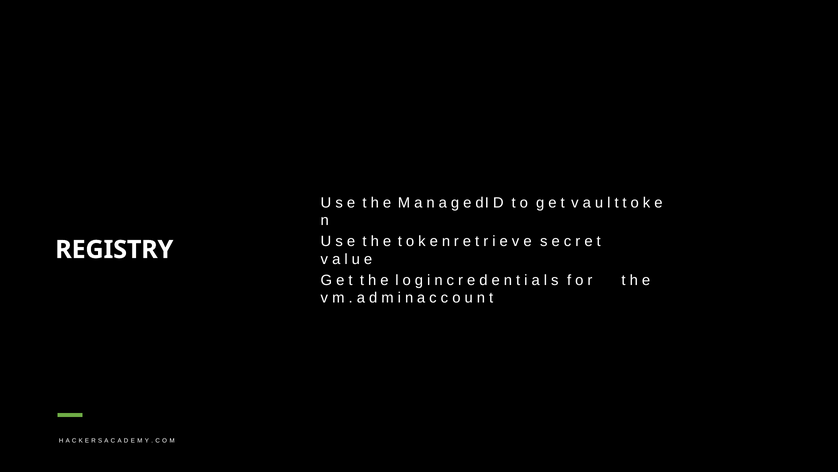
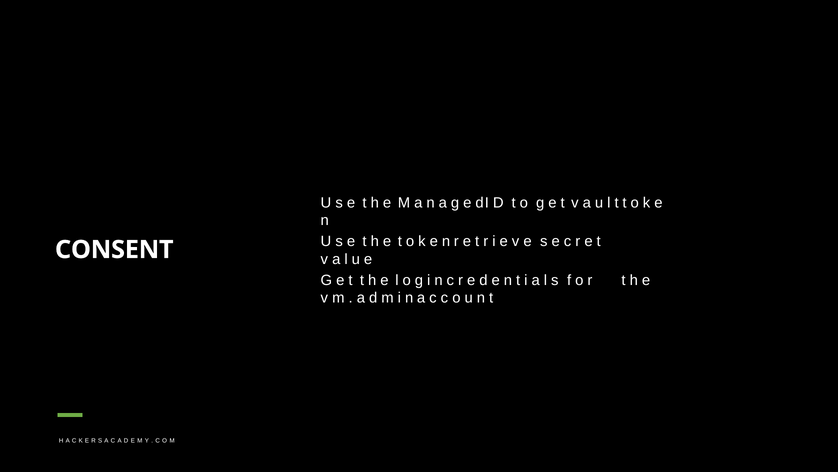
REGISTRY: REGISTRY -> CONSENT
